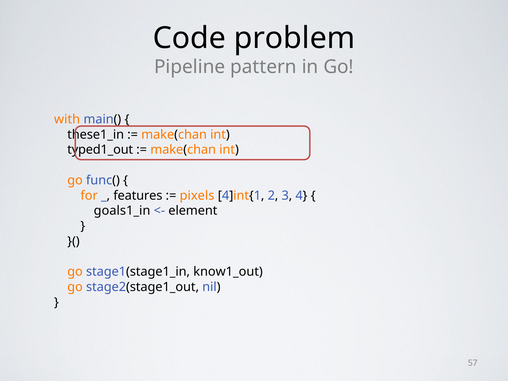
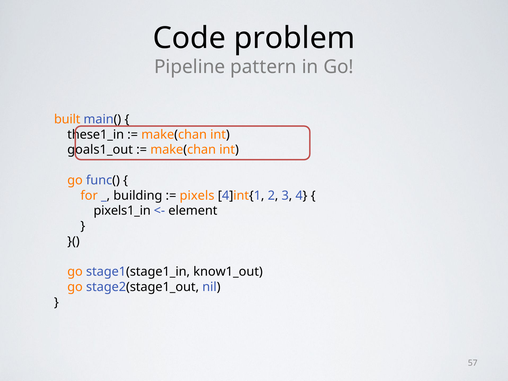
with: with -> built
typed1_out: typed1_out -> goals1_out
features: features -> building
goals1_in: goals1_in -> pixels1_in
